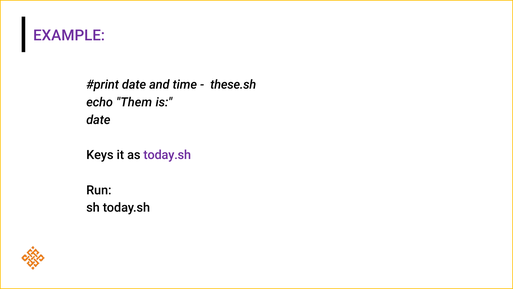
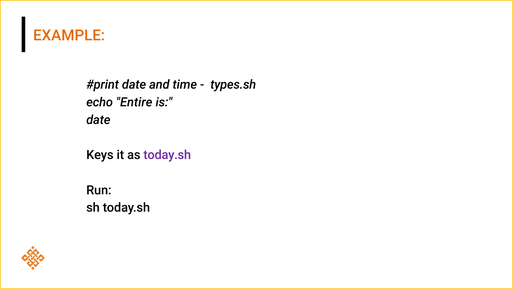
EXAMPLE colour: purple -> orange
these.sh: these.sh -> types.sh
Them: Them -> Entire
